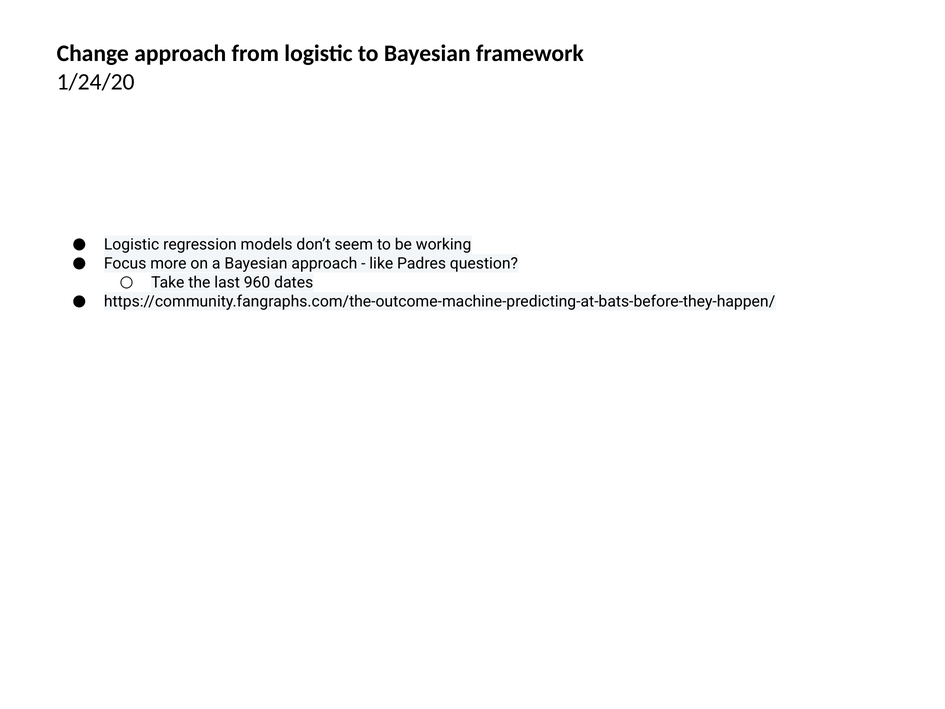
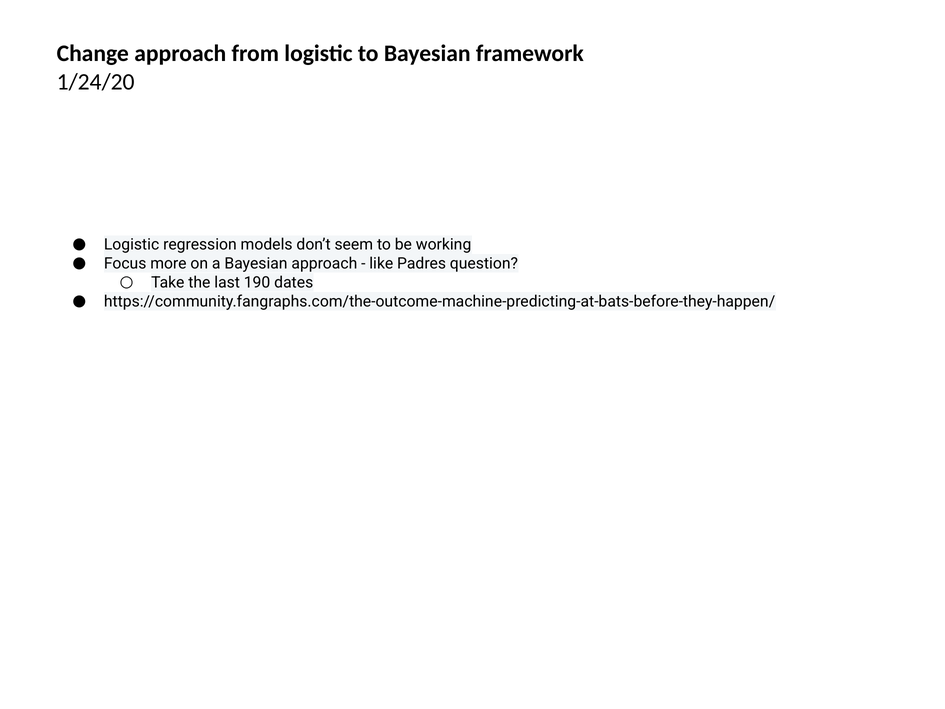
960: 960 -> 190
